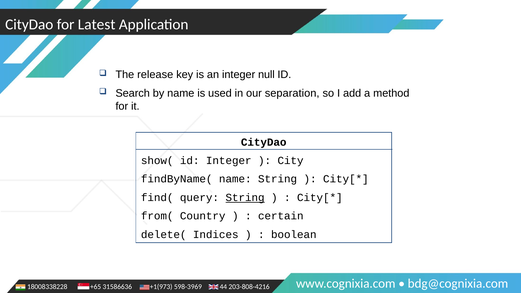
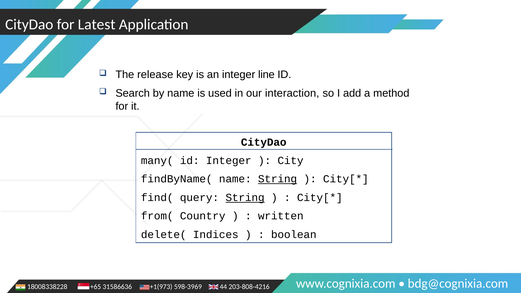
null: null -> line
separation: separation -> interaction
show(: show( -> many(
String at (278, 179) underline: none -> present
certain: certain -> written
